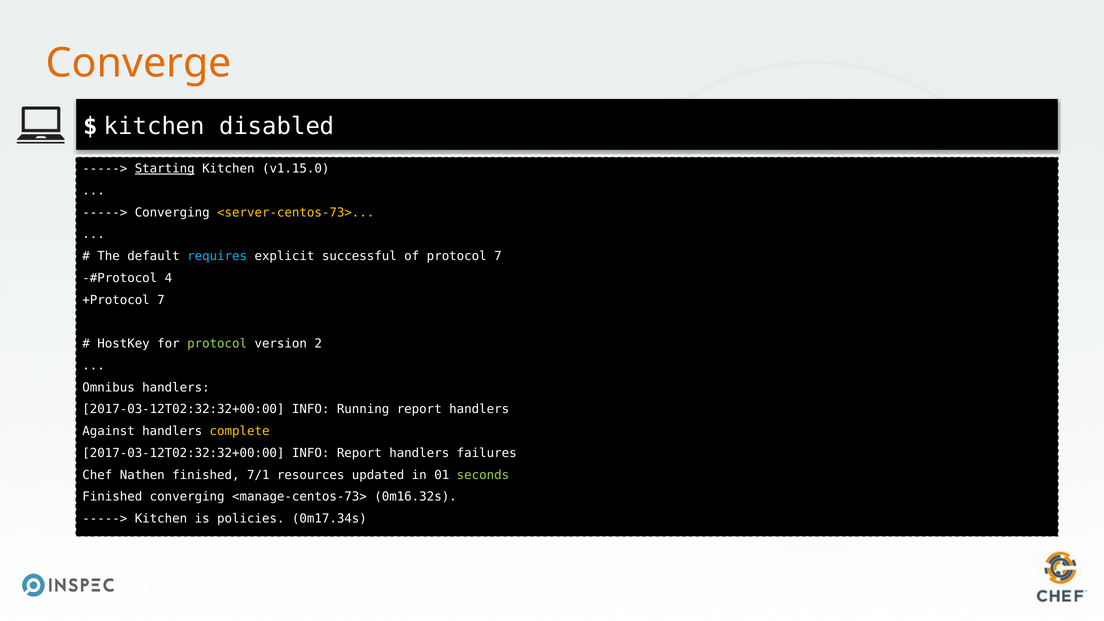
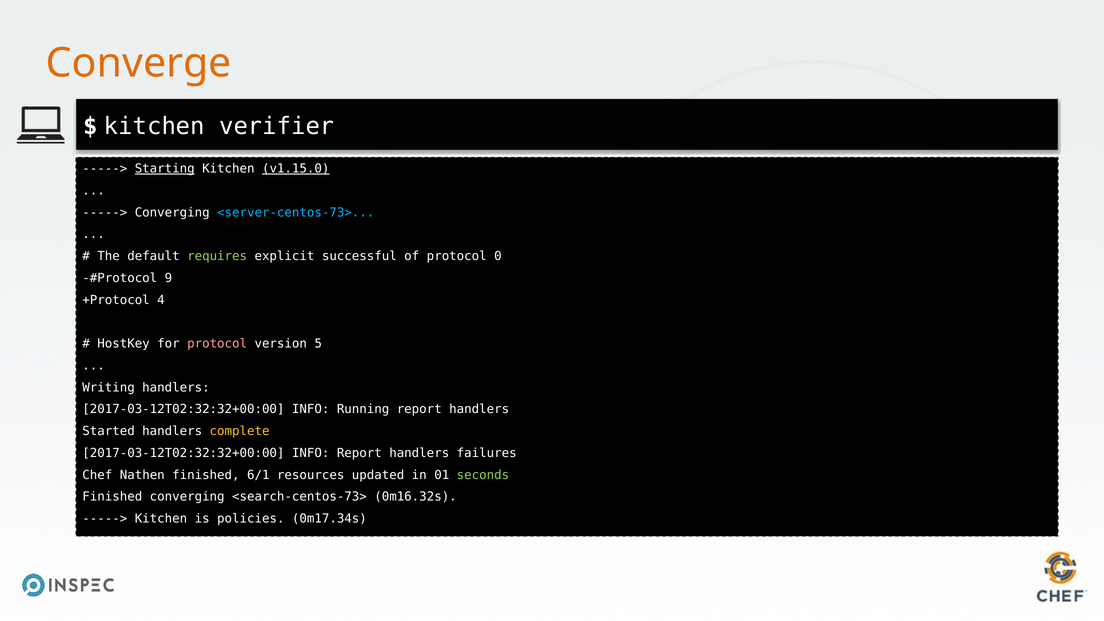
disabled: disabled -> verifier
v1.15.0 underline: none -> present
<server-centos-73> colour: yellow -> light blue
requires colour: light blue -> light green
protocol 7: 7 -> 0
4: 4 -> 9
+Protocol 7: 7 -> 4
protocol at (217, 344) colour: light green -> pink
2: 2 -> 5
Omnibus: Omnibus -> Writing
Against: Against -> Started
7/1: 7/1 -> 6/1
<manage-centos-73>: <manage-centos-73> -> <search-centos-73>
